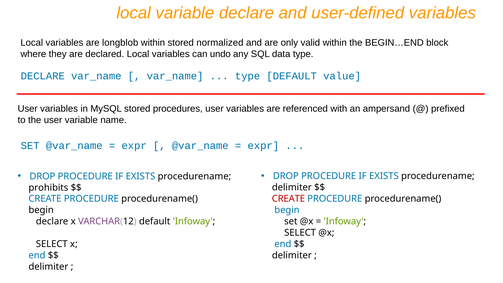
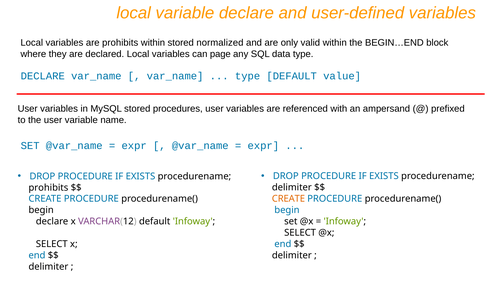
are longblob: longblob -> prohibits
undo: undo -> page
CREATE at (288, 199) colour: red -> orange
